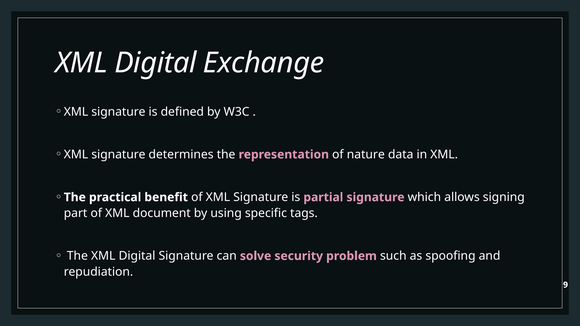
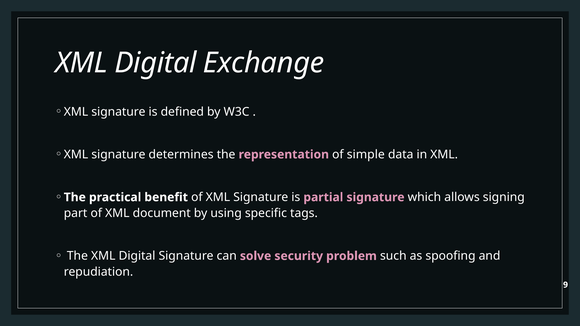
nature: nature -> simple
